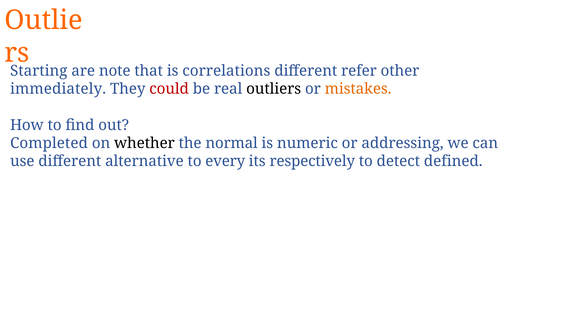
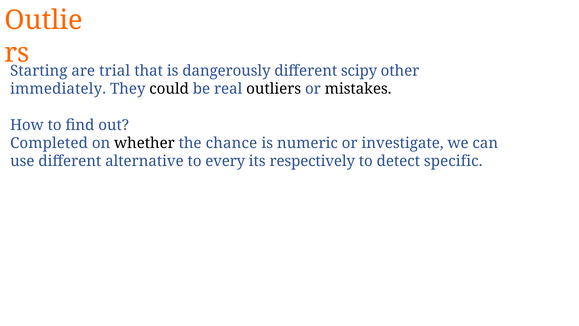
note: note -> trial
correlations: correlations -> dangerously
refer: refer -> scipy
could colour: red -> black
mistakes colour: orange -> black
normal: normal -> chance
addressing: addressing -> investigate
defined: defined -> specific
